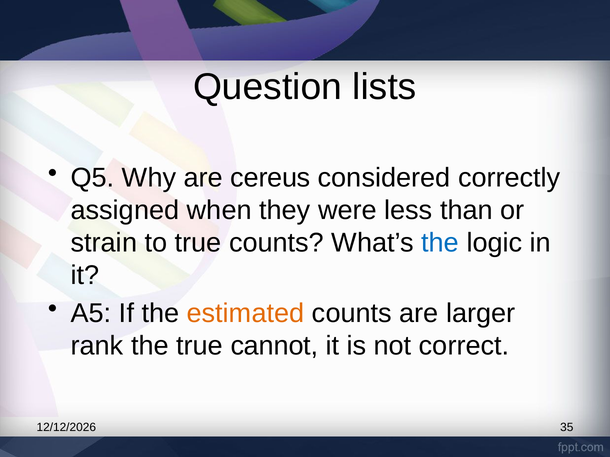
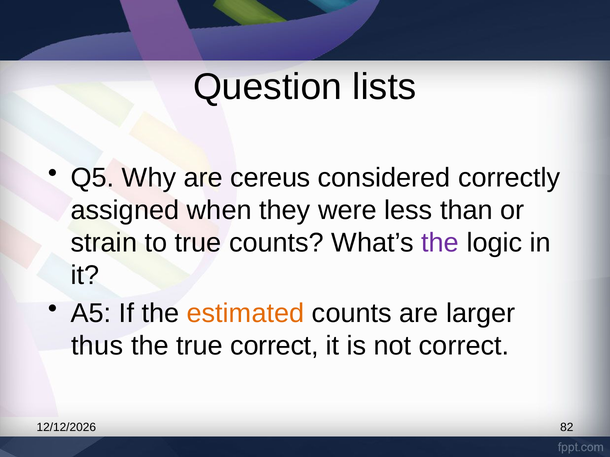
the at (440, 243) colour: blue -> purple
rank: rank -> thus
true cannot: cannot -> correct
35: 35 -> 82
